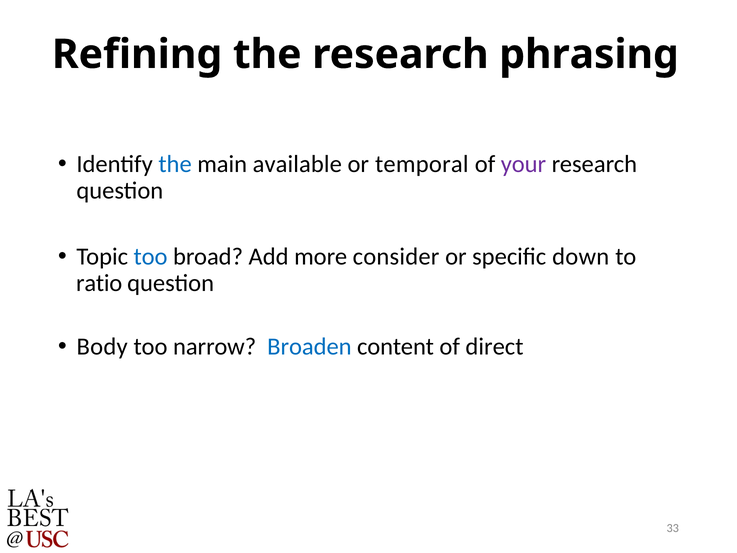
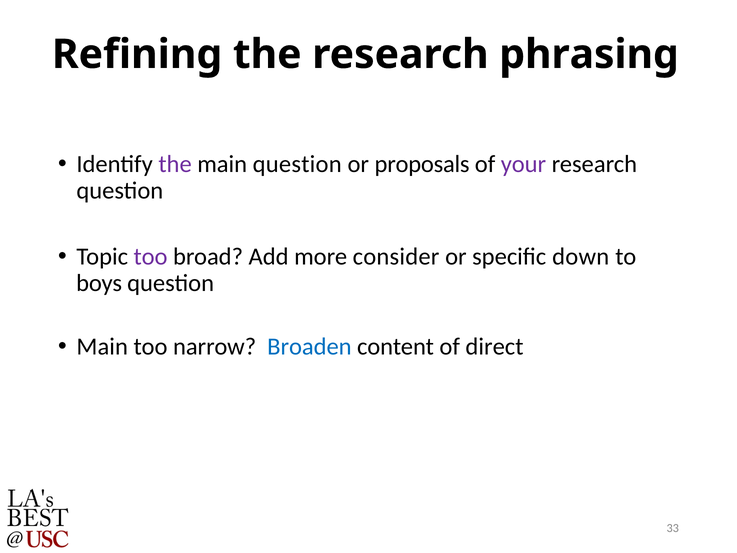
the at (175, 164) colour: blue -> purple
main available: available -> question
temporal: temporal -> proposals
too at (151, 257) colour: blue -> purple
ratio: ratio -> boys
Body at (102, 347): Body -> Main
